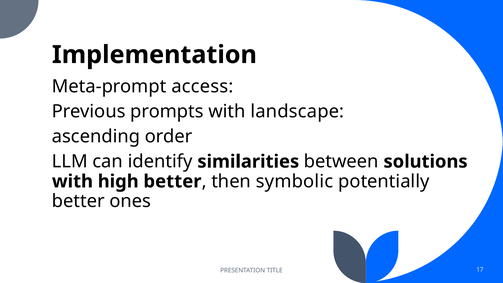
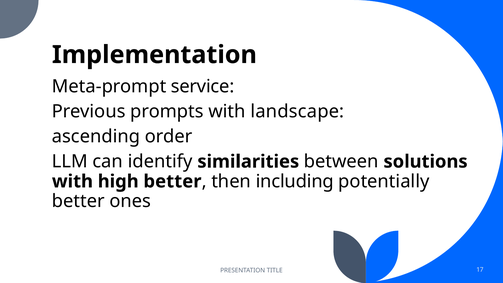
access: access -> service
symbolic: symbolic -> including
